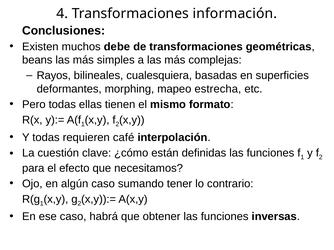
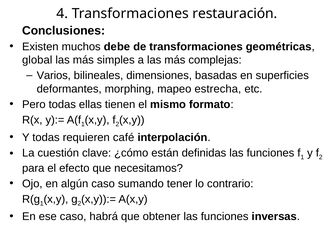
información: información -> restauración
beans: beans -> global
Rayos: Rayos -> Varios
cualesquiera: cualesquiera -> dimensiones
